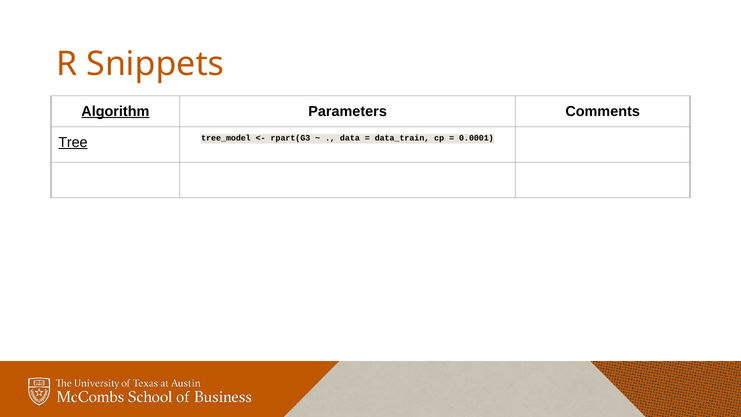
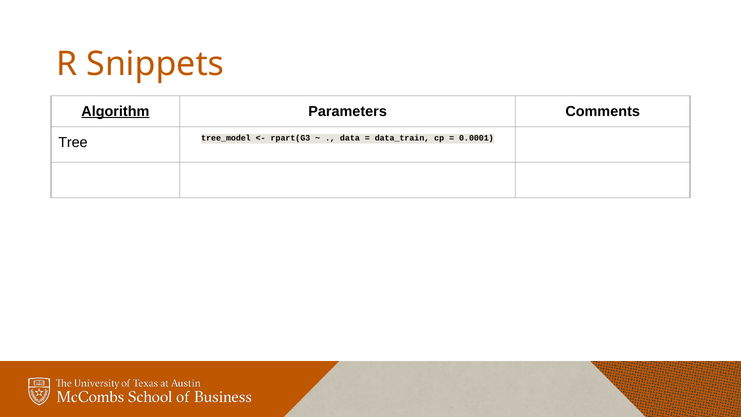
Tree underline: present -> none
